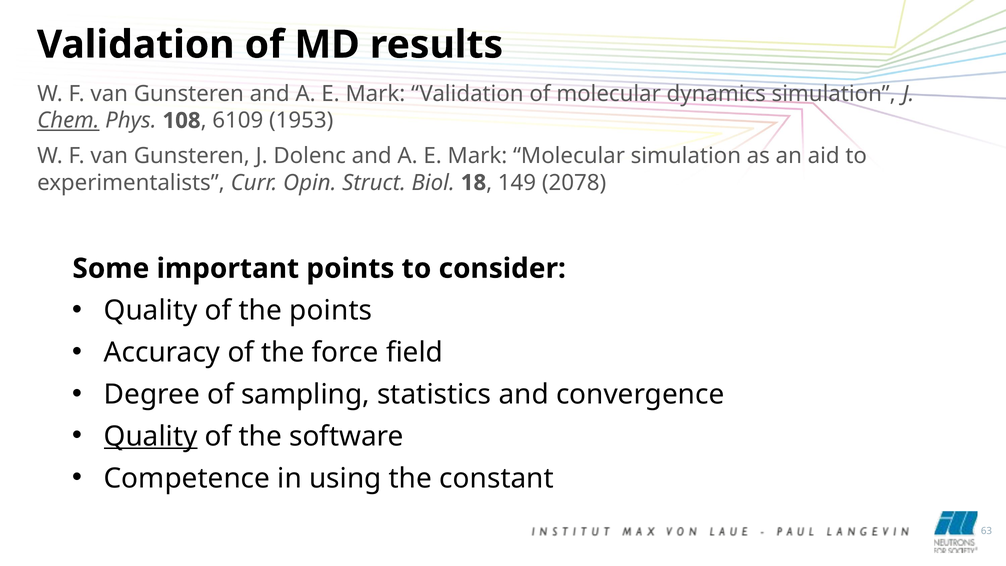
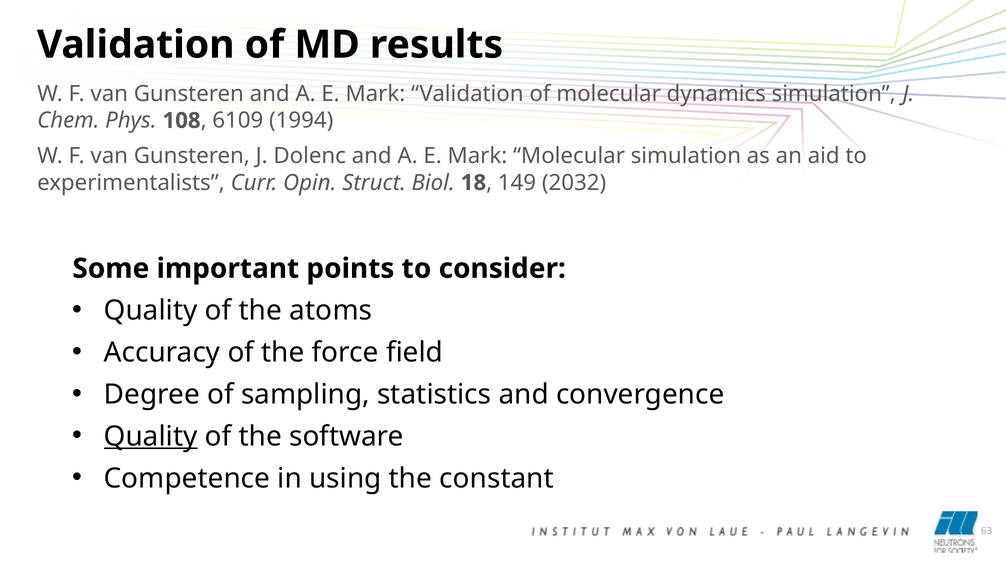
Chem underline: present -> none
1953: 1953 -> 1994
2078: 2078 -> 2032
the points: points -> atoms
